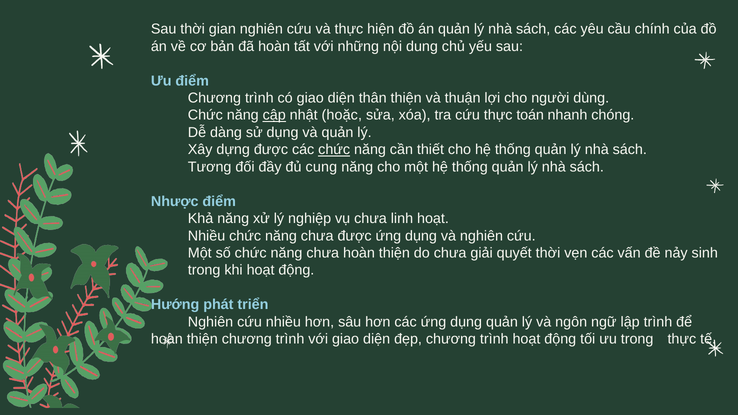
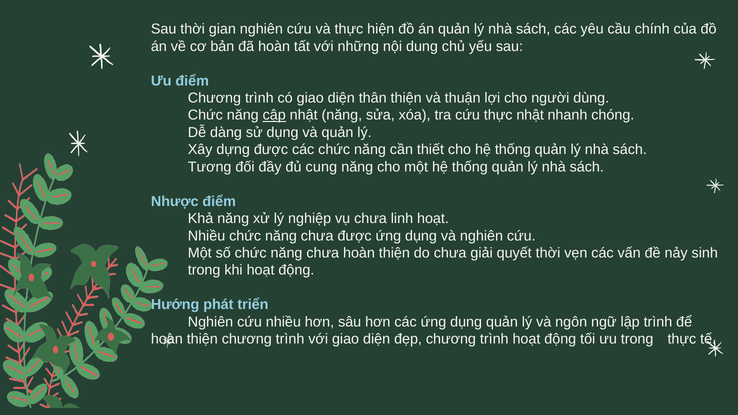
nhật hoặc: hoặc -> năng
thực toán: toán -> nhật
chức at (334, 150) underline: present -> none
